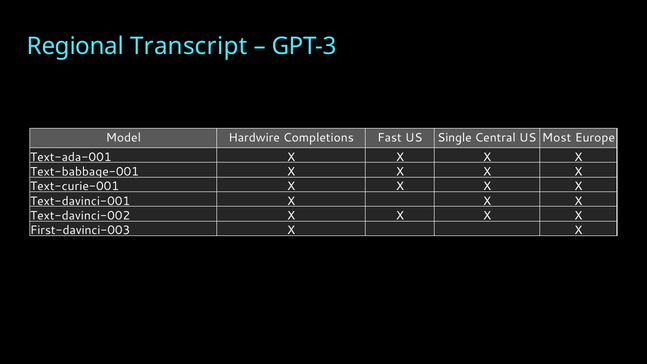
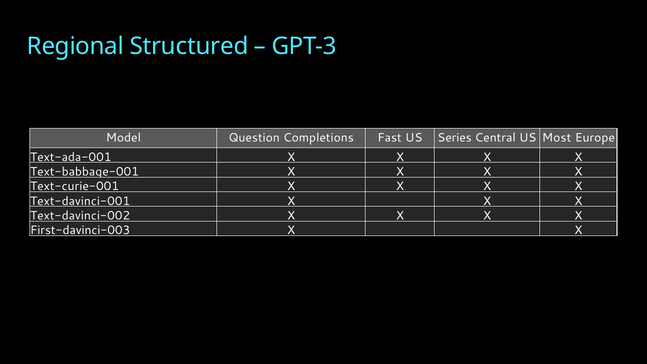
Transcript: Transcript -> Structured
Hardwire: Hardwire -> Question
Single: Single -> Series
